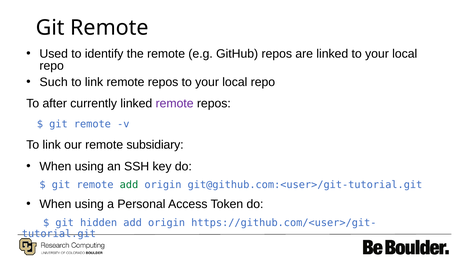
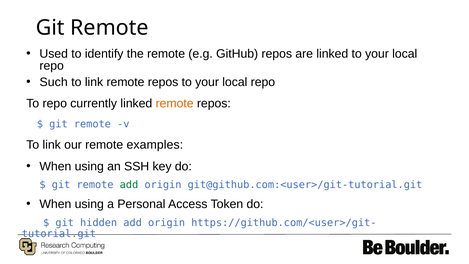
To after: after -> repo
remote at (175, 104) colour: purple -> orange
subsidiary: subsidiary -> examples
